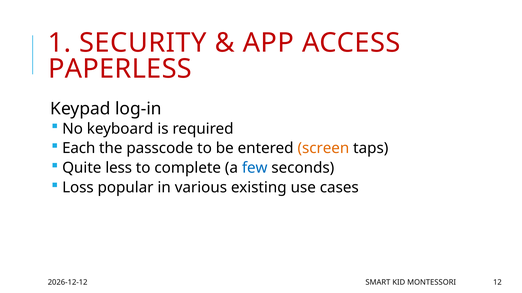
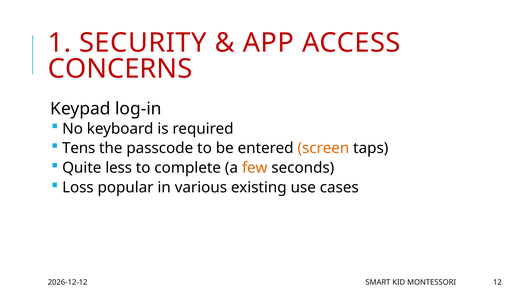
PAPERLESS: PAPERLESS -> CONCERNS
Each: Each -> Tens
few colour: blue -> orange
